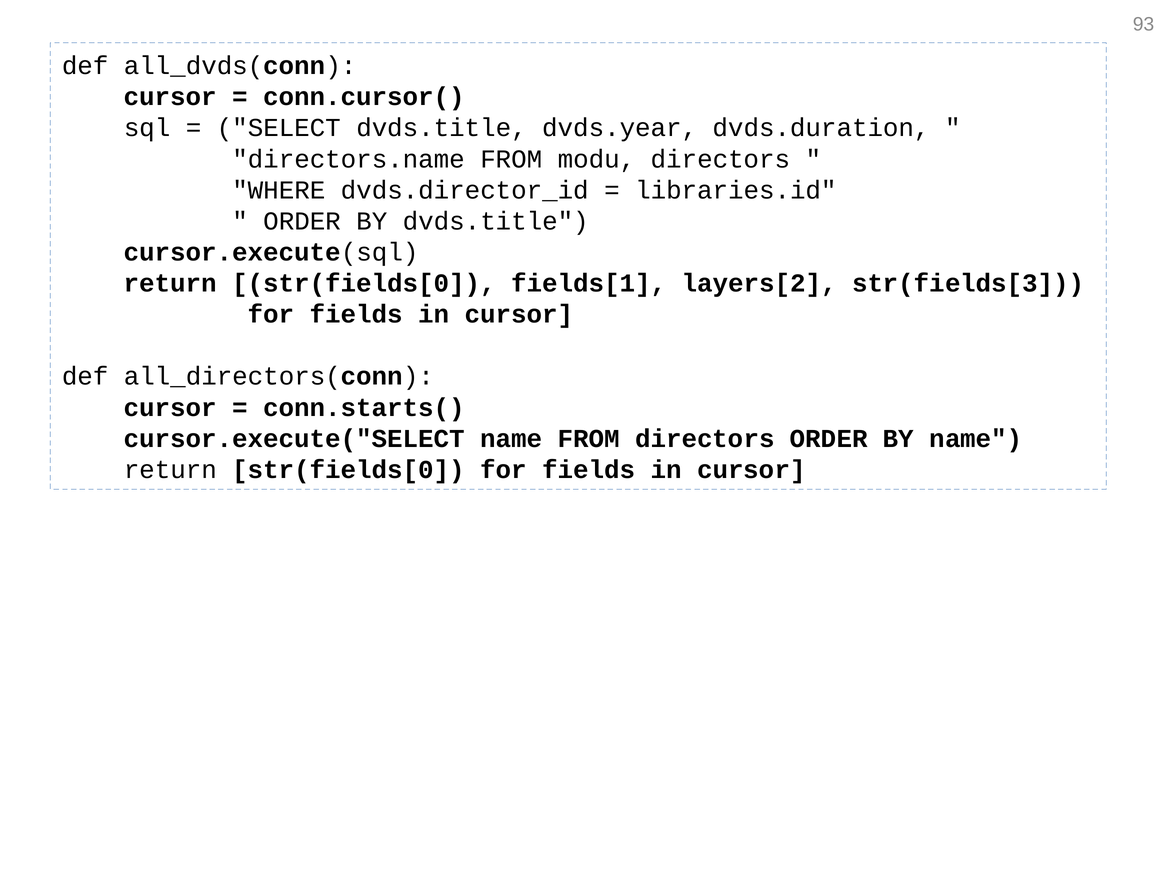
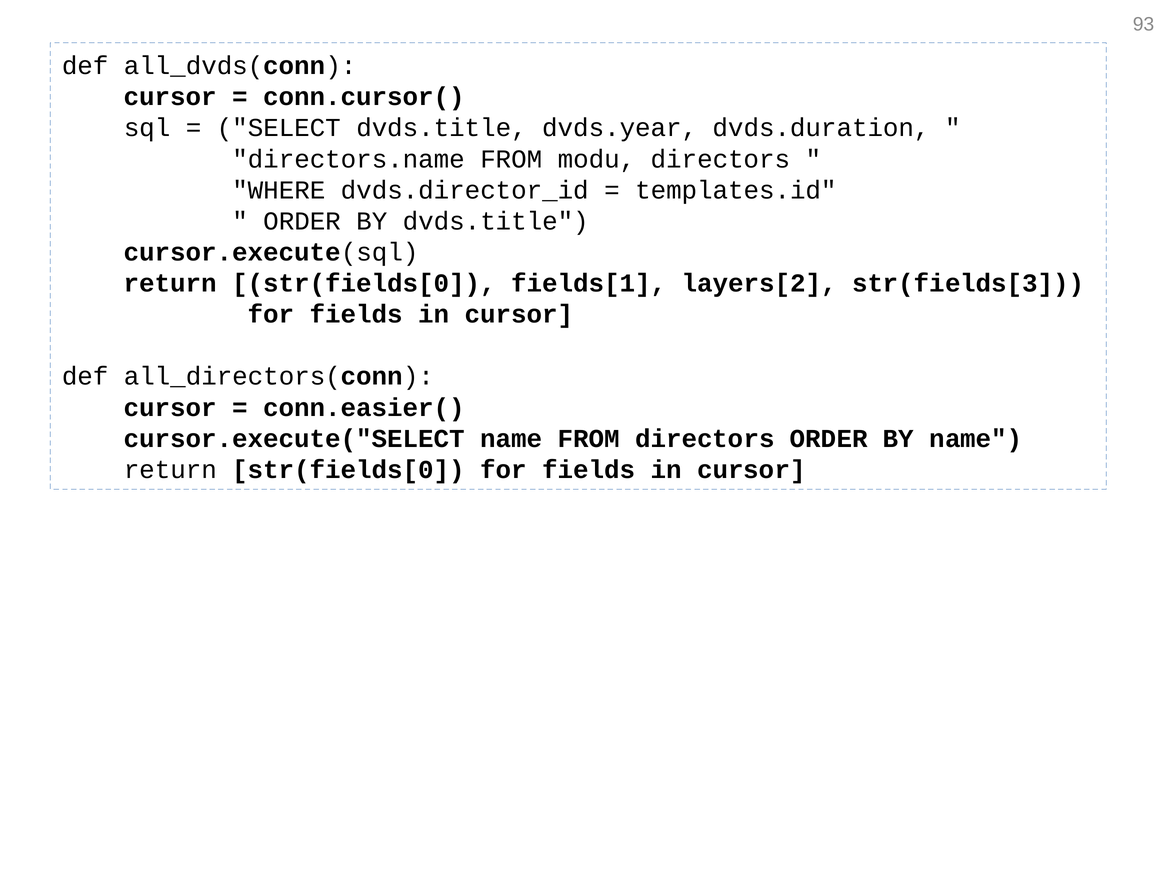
libraries.id: libraries.id -> templates.id
conn.starts(: conn.starts( -> conn.easier(
